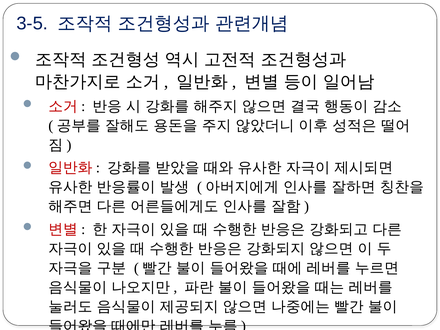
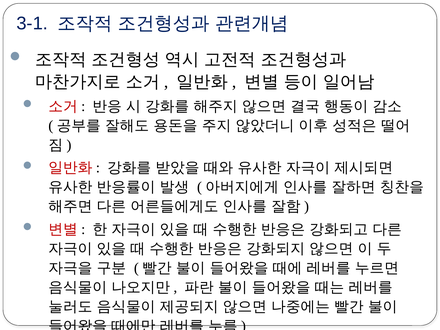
3-5: 3-5 -> 3-1
